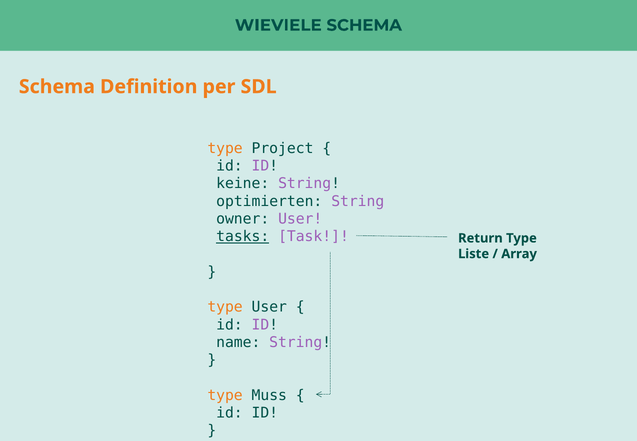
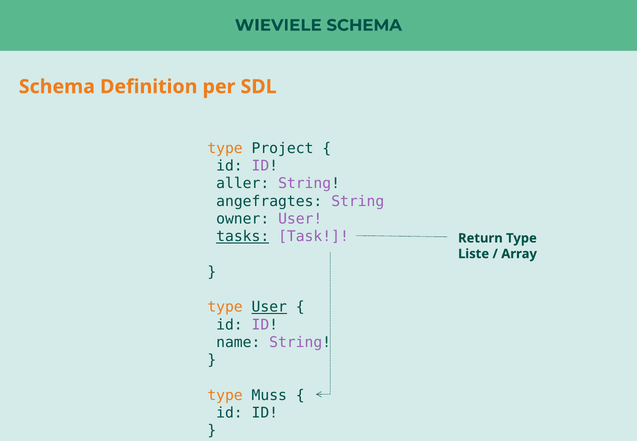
keine: keine -> aller
optimierten: optimierten -> angefragtes
User at (269, 307) underline: none -> present
